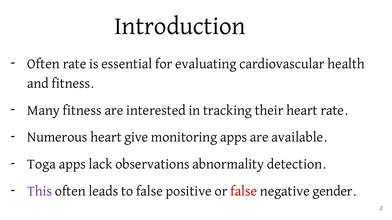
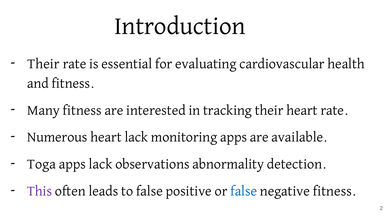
Often at (43, 64): Often -> Their
heart give: give -> lack
false at (244, 191) colour: red -> blue
negative gender: gender -> fitness
